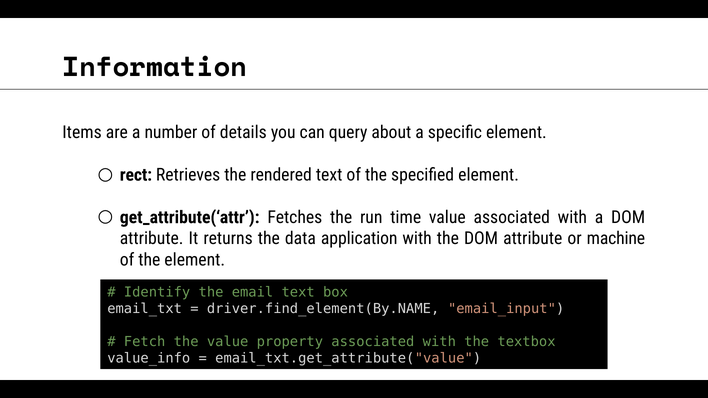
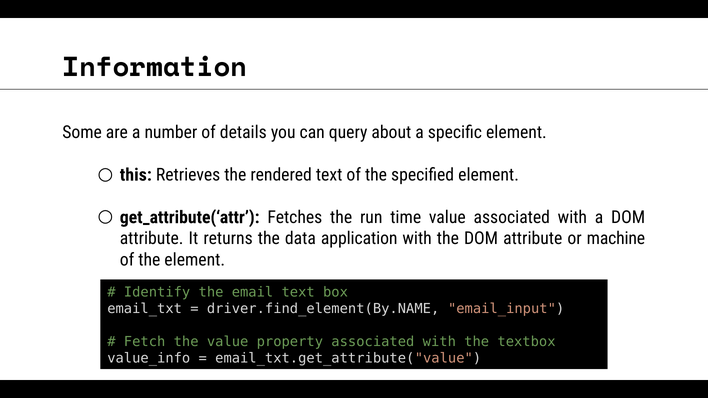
Items: Items -> Some
rect: rect -> this
